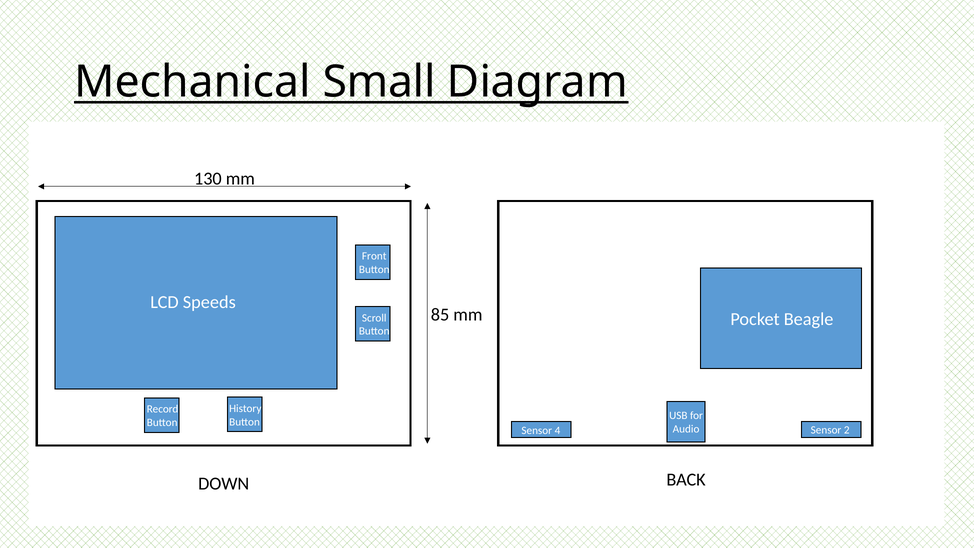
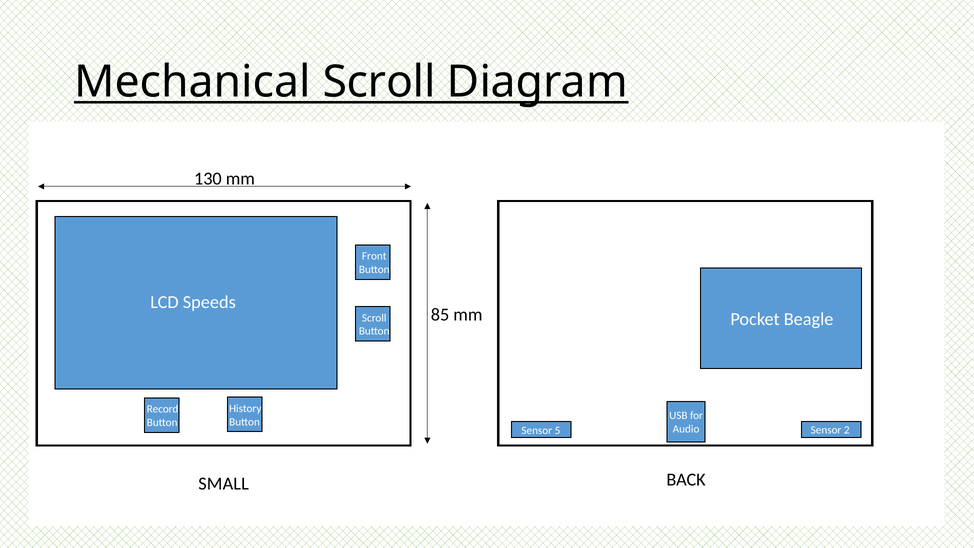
Mechanical Small: Small -> Scroll
4: 4 -> 5
DOWN: DOWN -> SMALL
